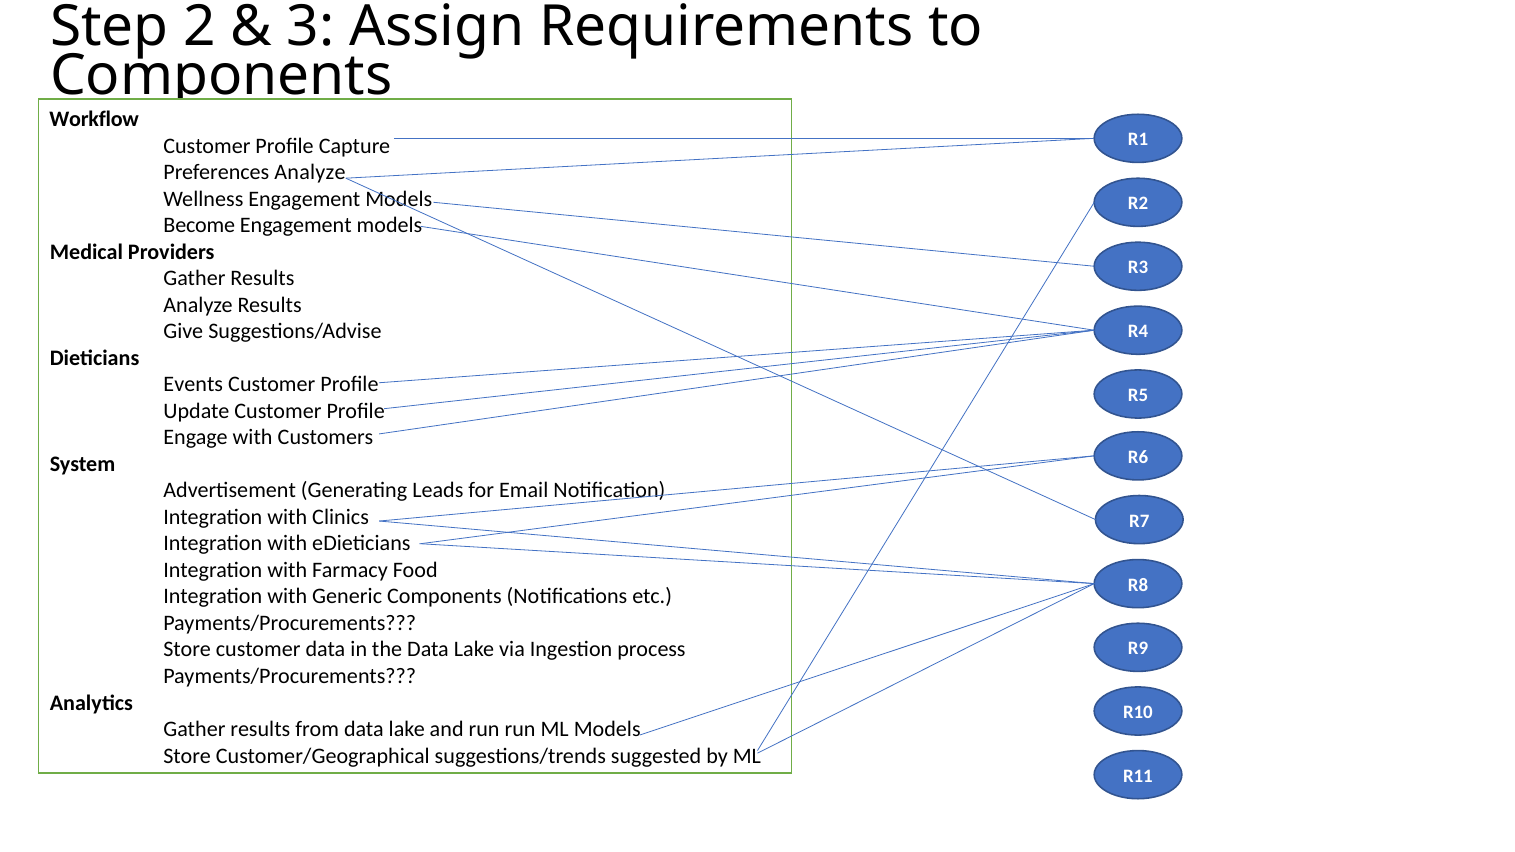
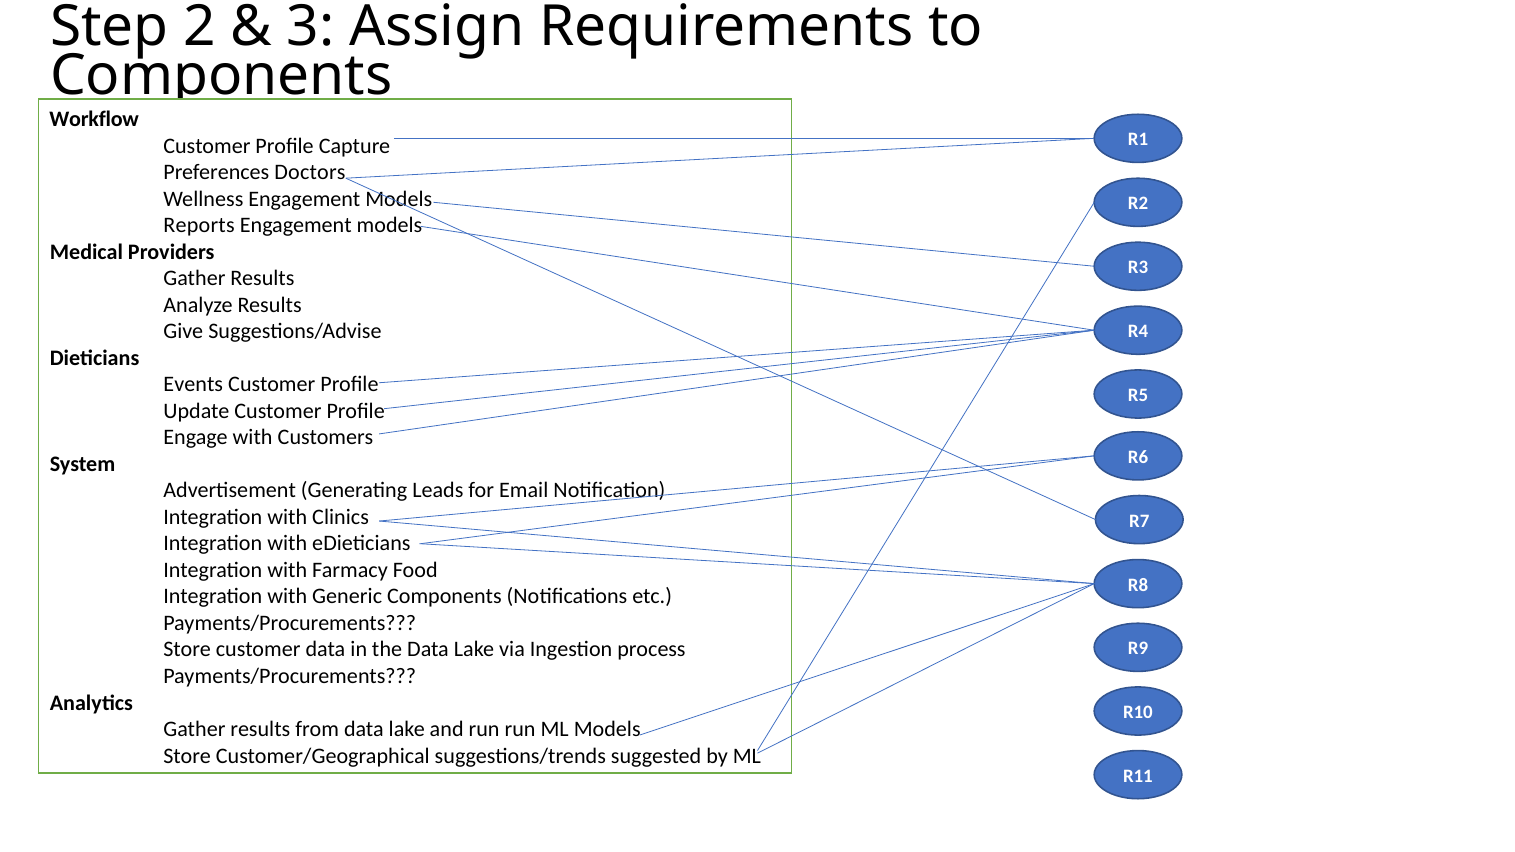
Preferences Analyze: Analyze -> Doctors
Become: Become -> Reports
